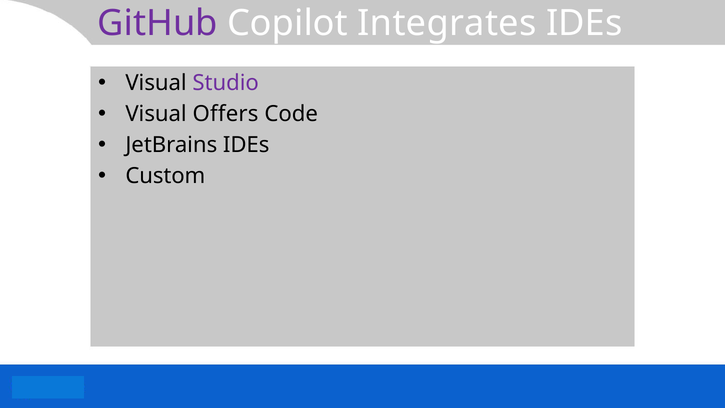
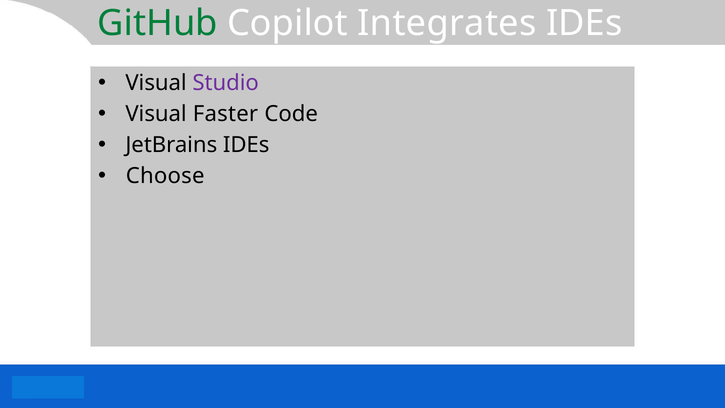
GitHub colour: purple -> green
Offers: Offers -> Faster
Custom: Custom -> Choose
